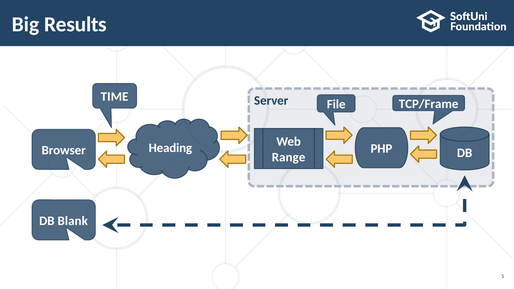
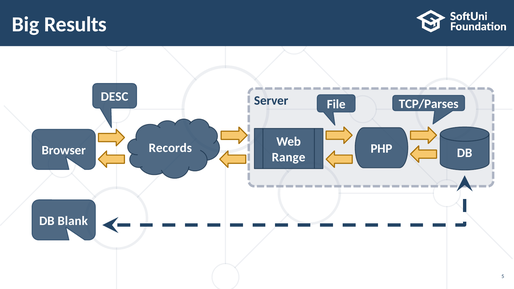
TIME: TIME -> DESC
TCP/Frame: TCP/Frame -> TCP/Parses
Heading: Heading -> Records
